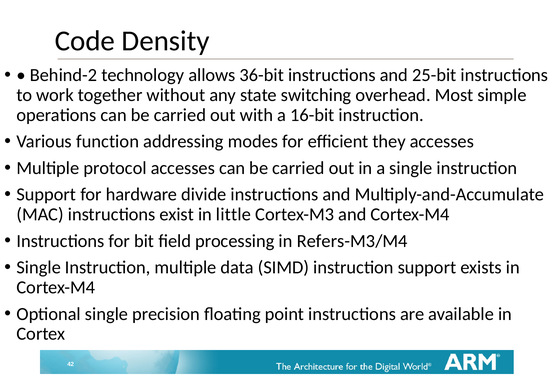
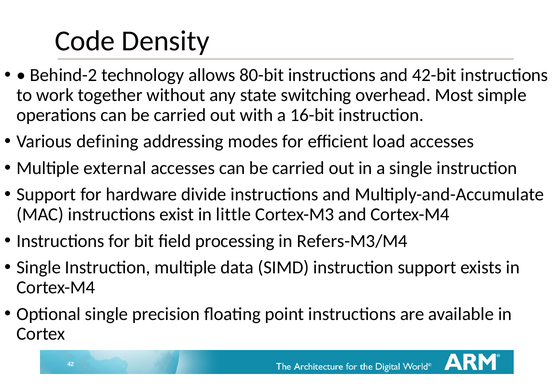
36-bit: 36-bit -> 80-bit
25-bit: 25-bit -> 42-bit
function: function -> defining
they: they -> load
protocol: protocol -> external
